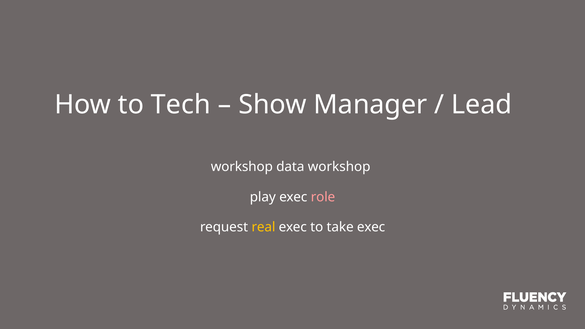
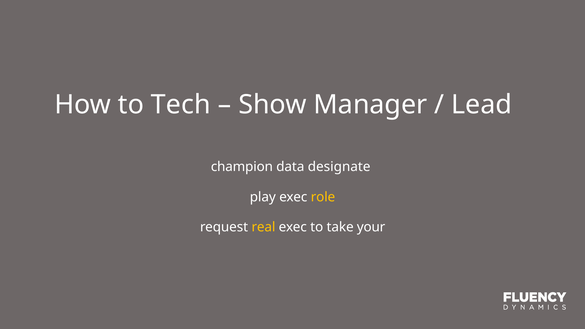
workshop at (242, 167): workshop -> champion
data workshop: workshop -> designate
role colour: pink -> yellow
take exec: exec -> your
